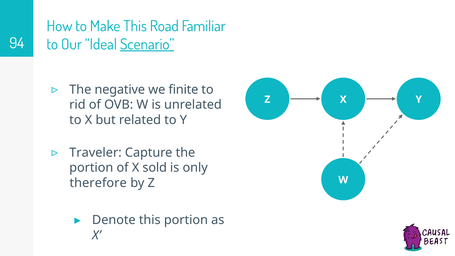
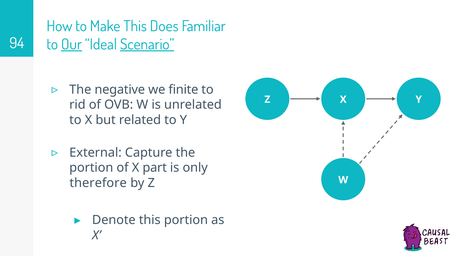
Road: Road -> Does
Our underline: none -> present
Traveler: Traveler -> External
sold: sold -> part
